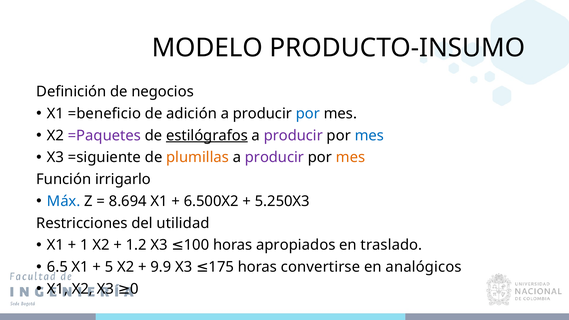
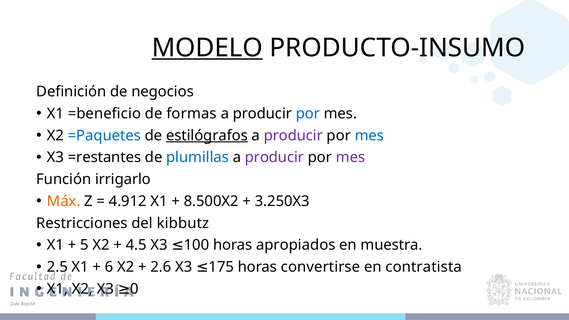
MODELO underline: none -> present
adición: adición -> formas
=Paquetes colour: purple -> blue
=siguiente: =siguiente -> =restantes
plumillas colour: orange -> blue
mes at (351, 157) colour: orange -> purple
Máx colour: blue -> orange
8.694: 8.694 -> 4.912
6.500X2: 6.500X2 -> 8.500X2
5.250X3: 5.250X3 -> 3.250X3
utilidad: utilidad -> kibbutz
1: 1 -> 5
1.2: 1.2 -> 4.5
traslado: traslado -> muestra
6.5: 6.5 -> 2.5
5: 5 -> 6
9.9: 9.9 -> 2.6
analógicos: analógicos -> contratista
